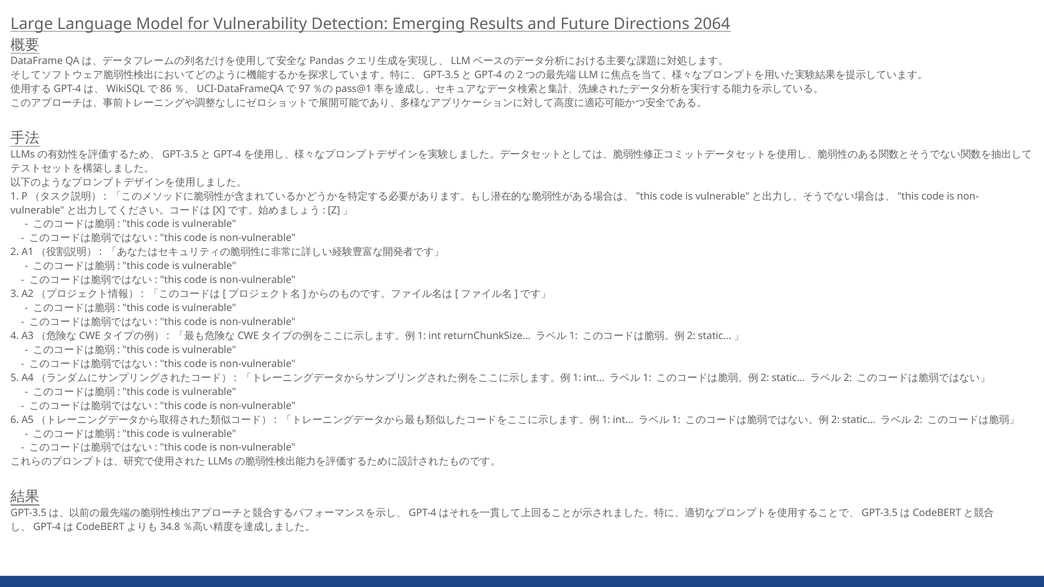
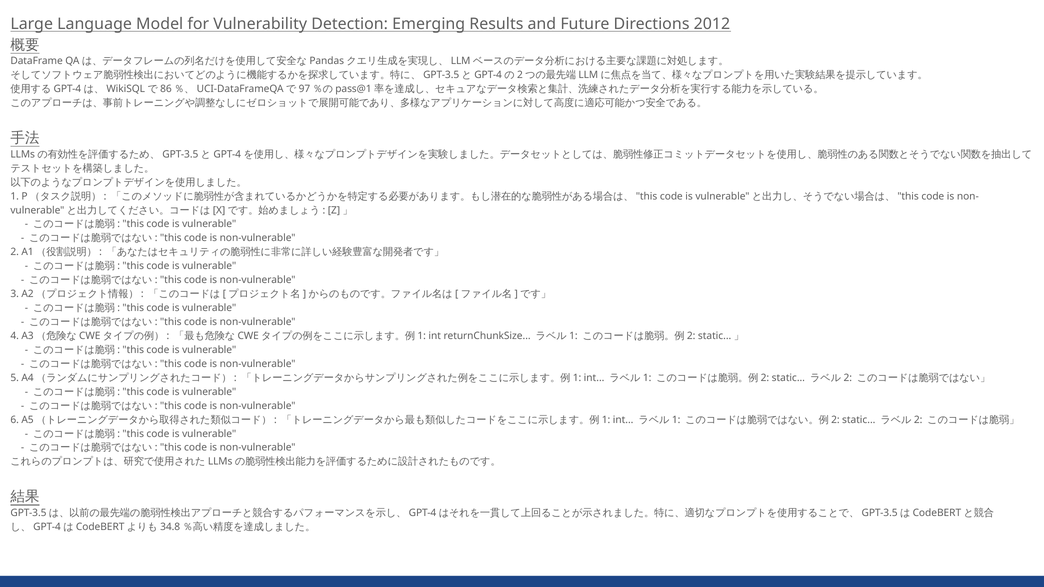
2064: 2064 -> 2012
